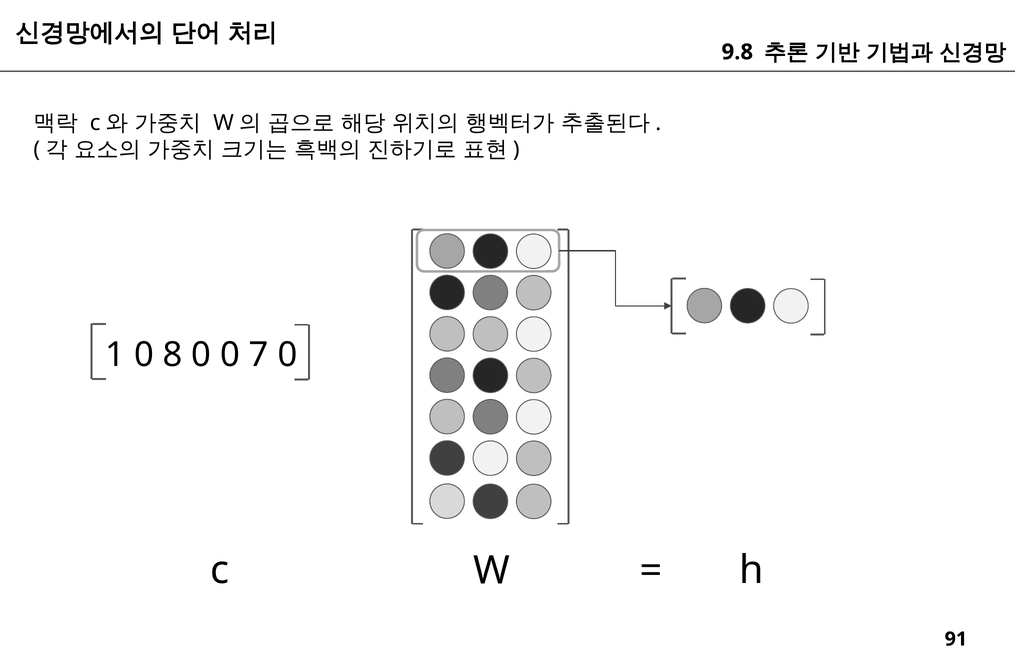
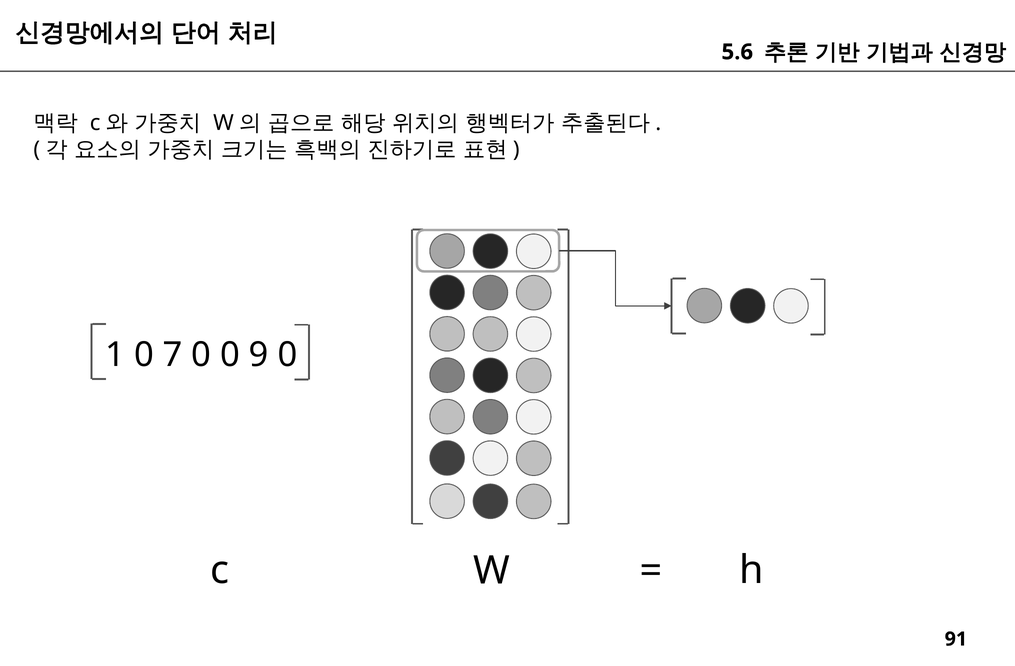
9.8: 9.8 -> 5.6
8: 8 -> 7
7: 7 -> 9
